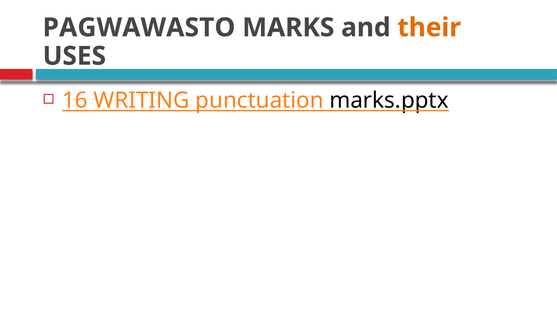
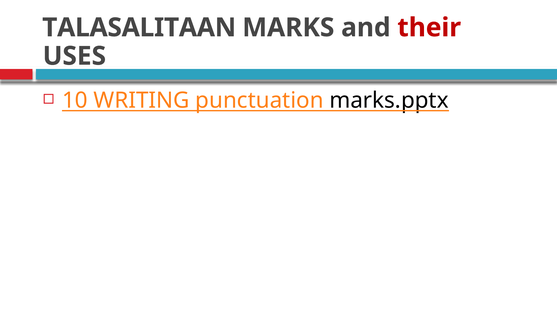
PAGWAWASTO: PAGWAWASTO -> TALASALITAAN
their colour: orange -> red
16: 16 -> 10
